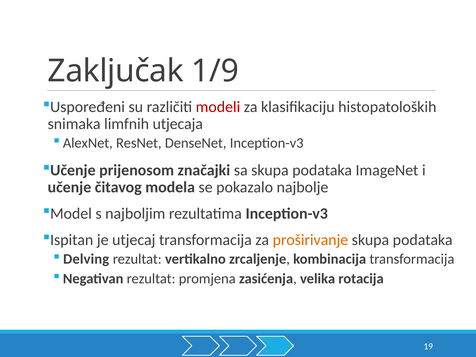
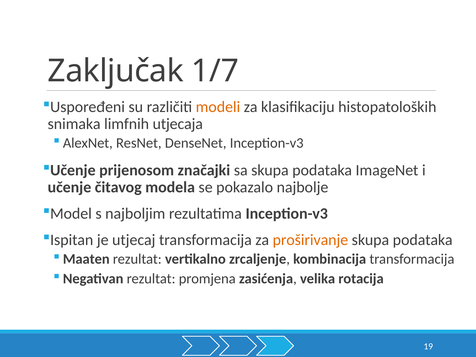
1/9: 1/9 -> 1/7
modeli colour: red -> orange
Delving: Delving -> Maaten
